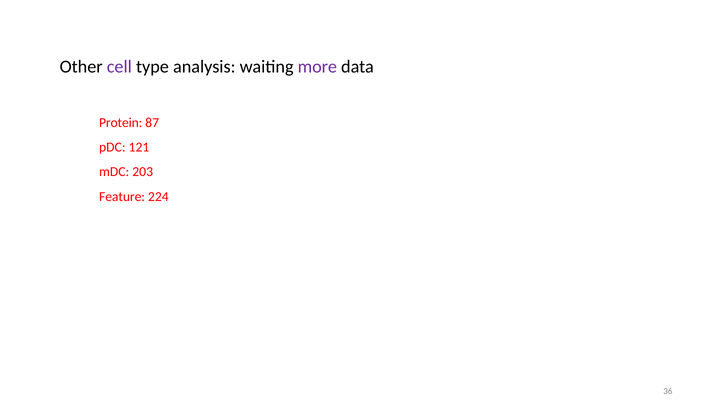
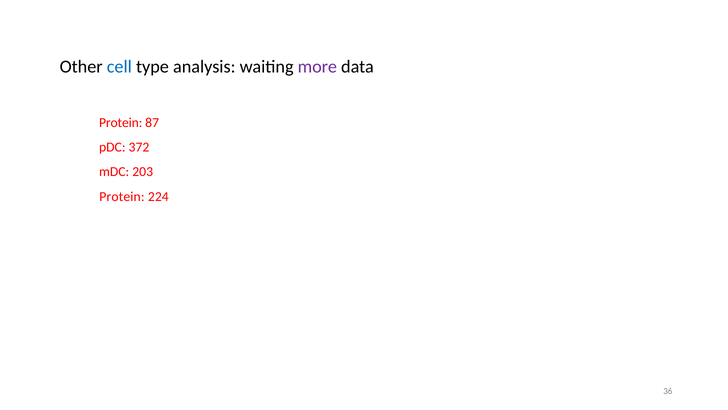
cell colour: purple -> blue
121: 121 -> 372
Feature at (122, 196): Feature -> Protein
